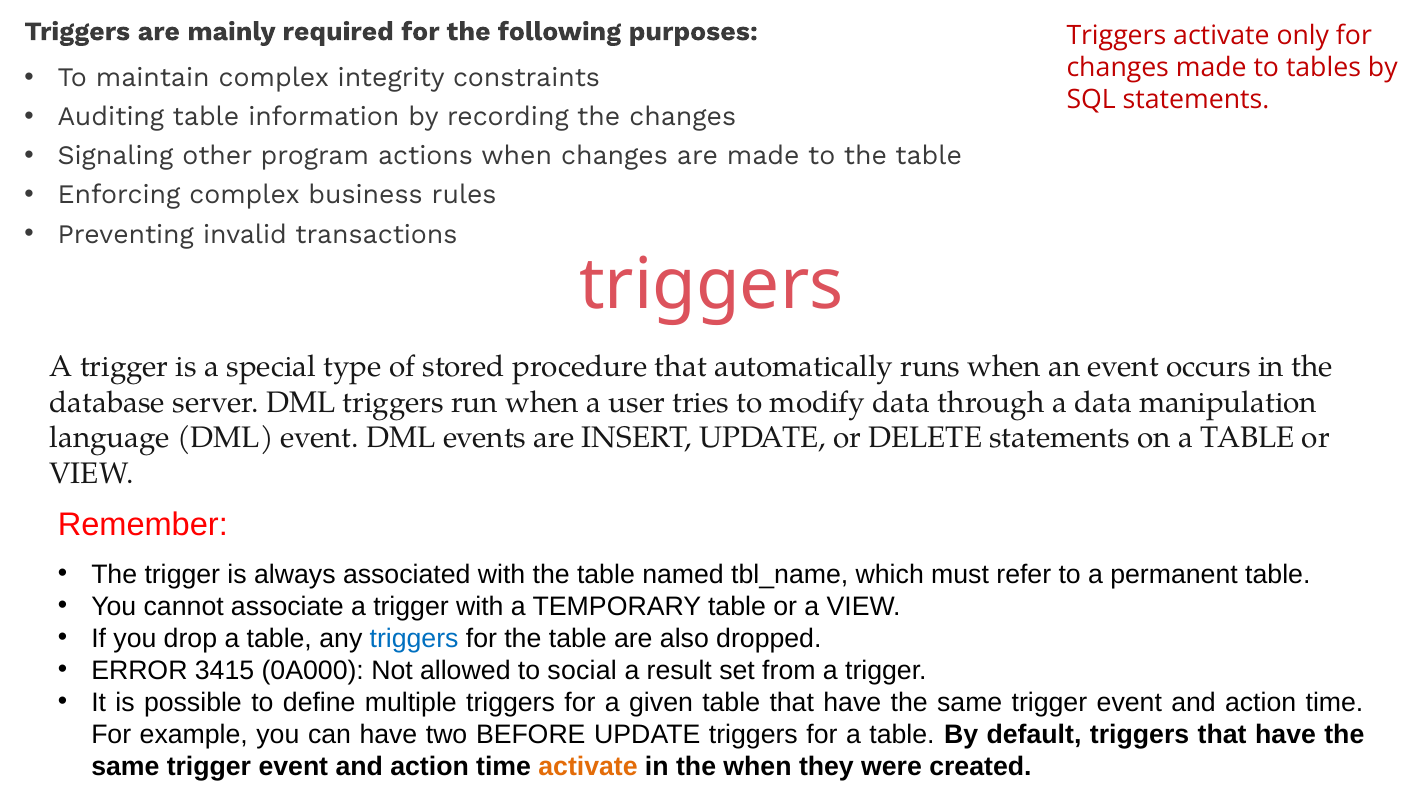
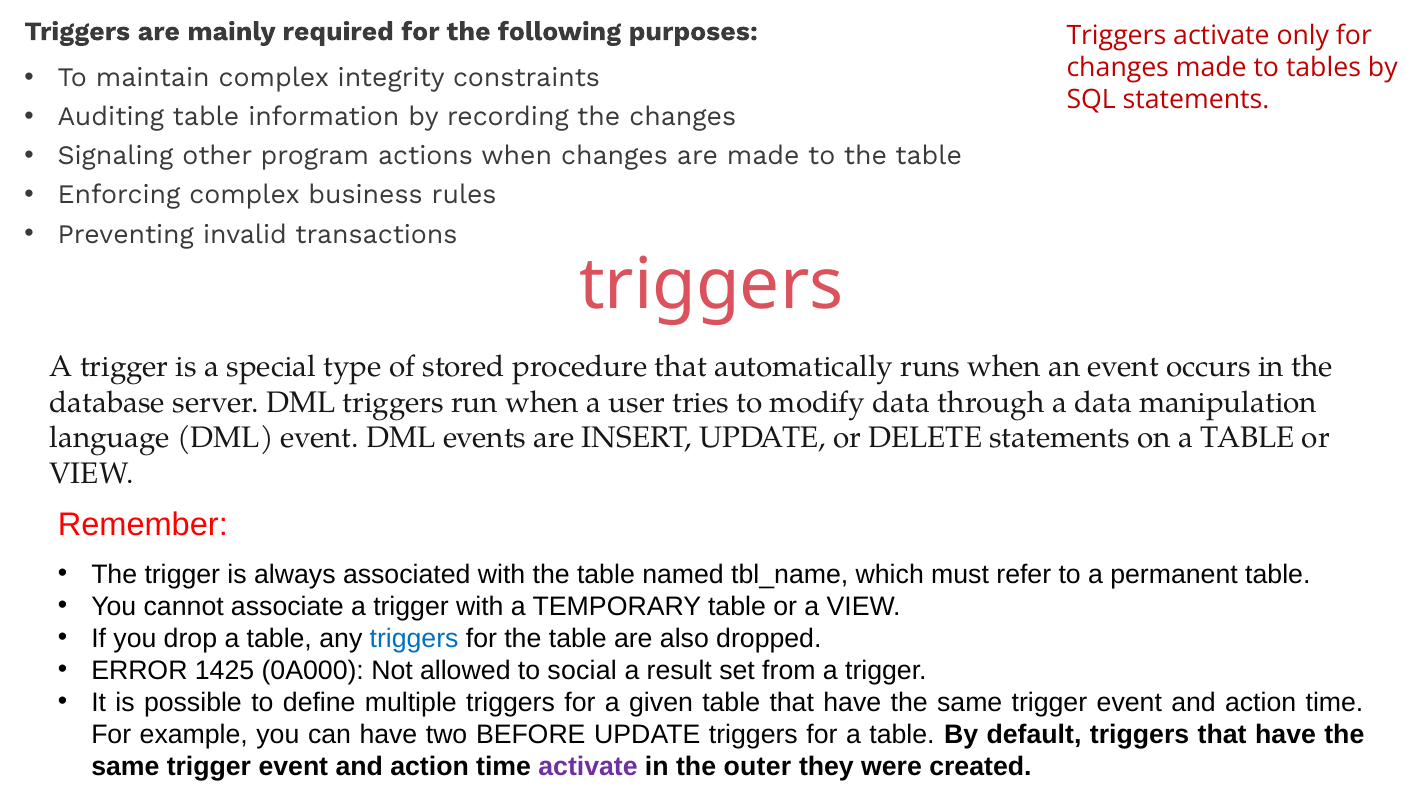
3415: 3415 -> 1425
activate at (588, 766) colour: orange -> purple
the when: when -> outer
